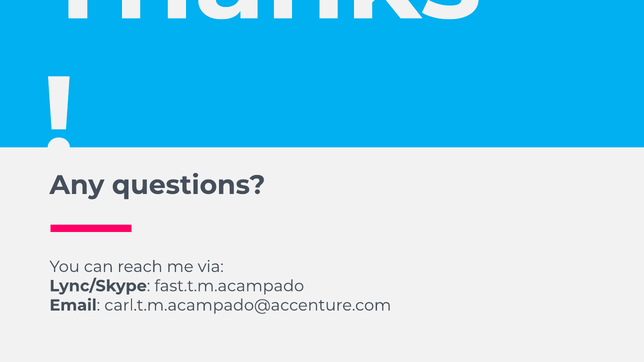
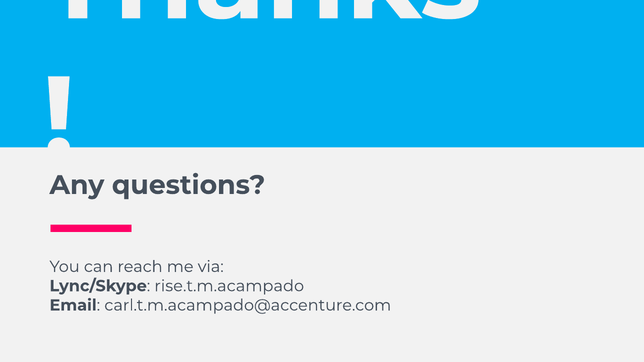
fast.t.m.acampado: fast.t.m.acampado -> rise.t.m.acampado
